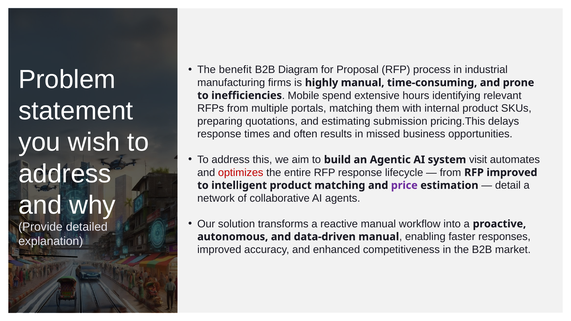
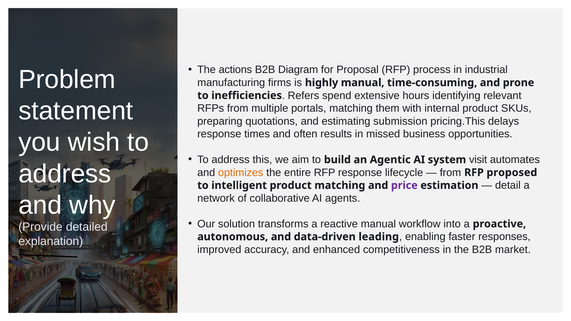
benefit: benefit -> actions
Mobile: Mobile -> Refers
optimizes colour: red -> orange
RFP improved: improved -> proposed
data-driven manual: manual -> leading
